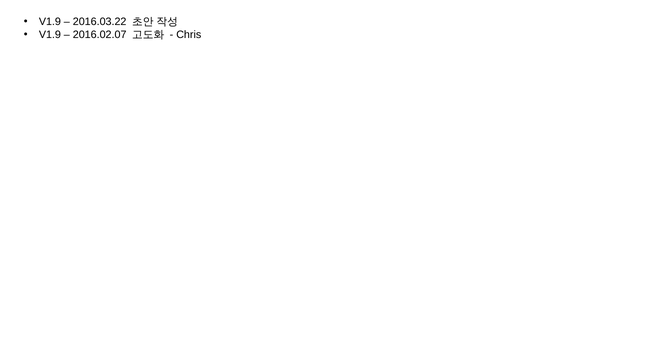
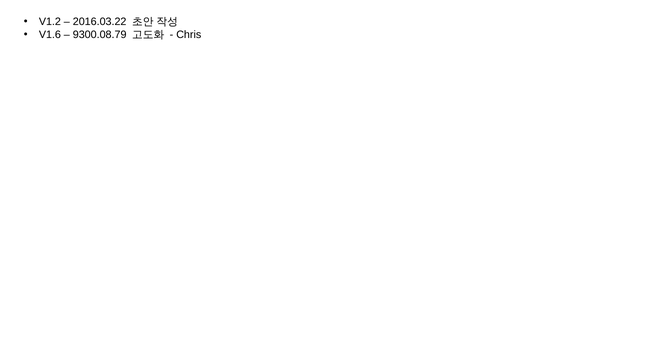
V1.9 at (50, 22): V1.9 -> V1.2
V1.9 at (50, 35): V1.9 -> V1.6
2016.02.07: 2016.02.07 -> 9300.08.79
